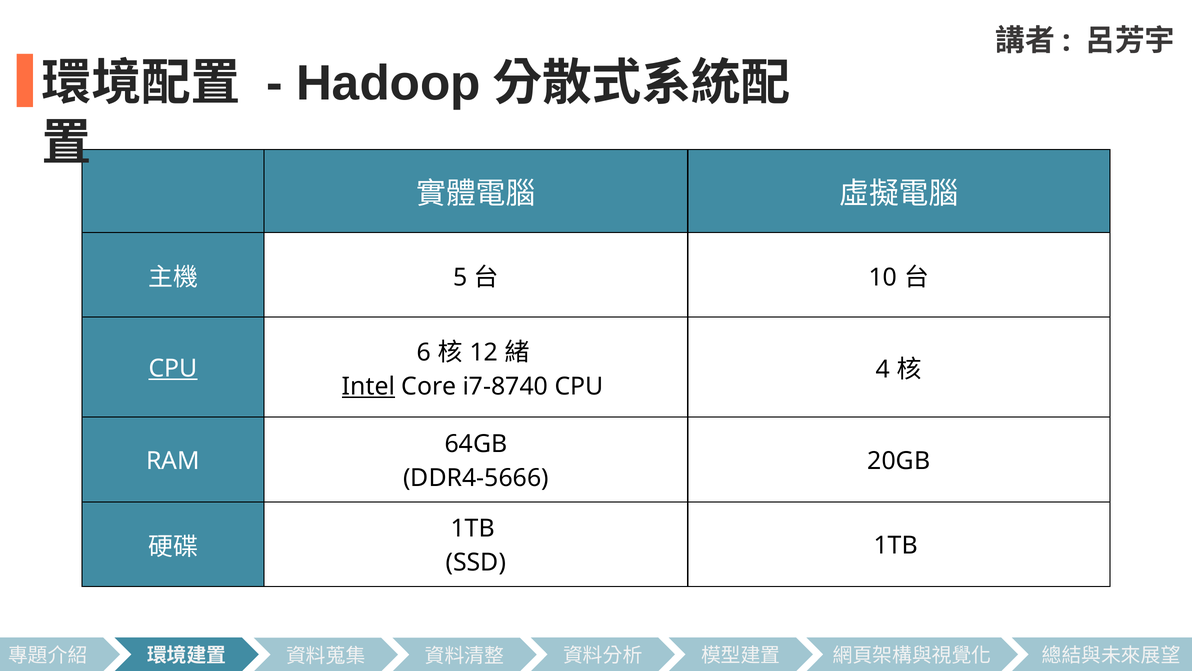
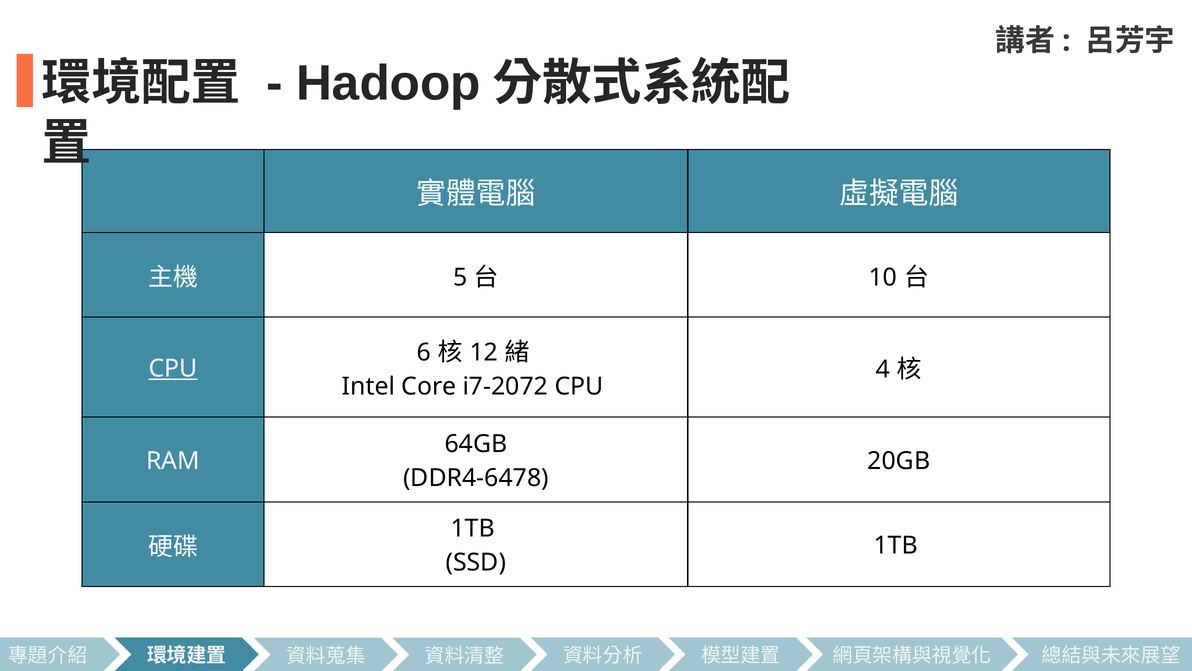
Intel underline: present -> none
i7-8740: i7-8740 -> i7-2072
DDR4-5666: DDR4-5666 -> DDR4-6478
